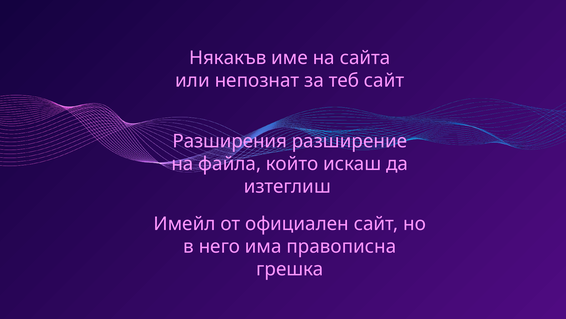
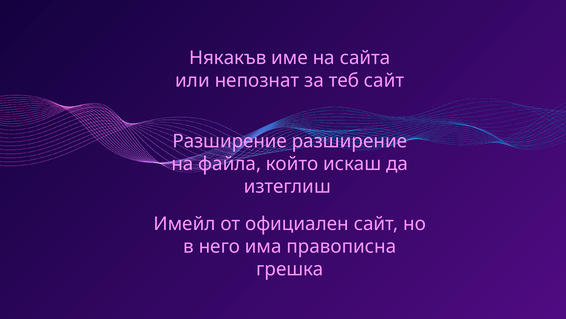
Разширения at (230, 141): Разширения -> Разширение
